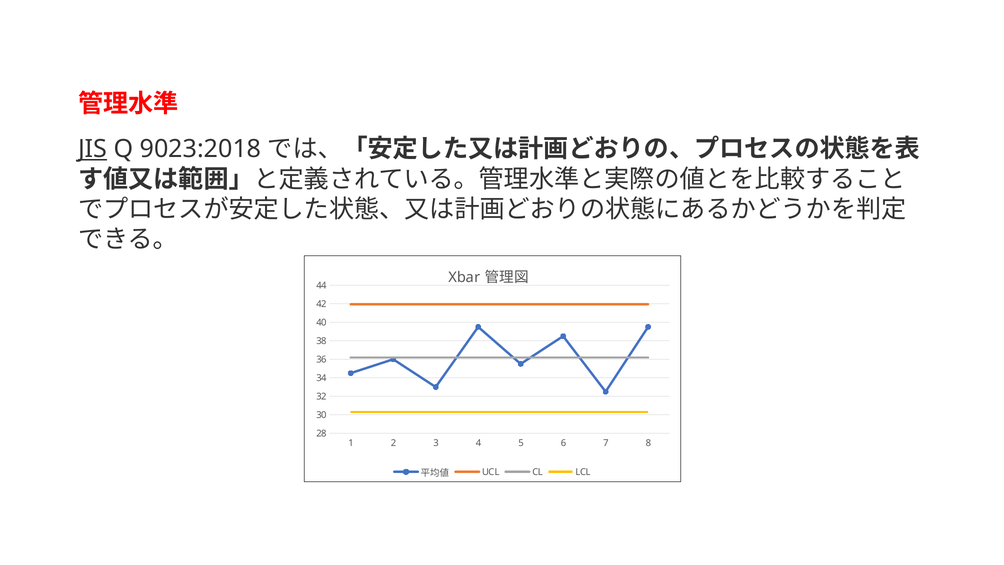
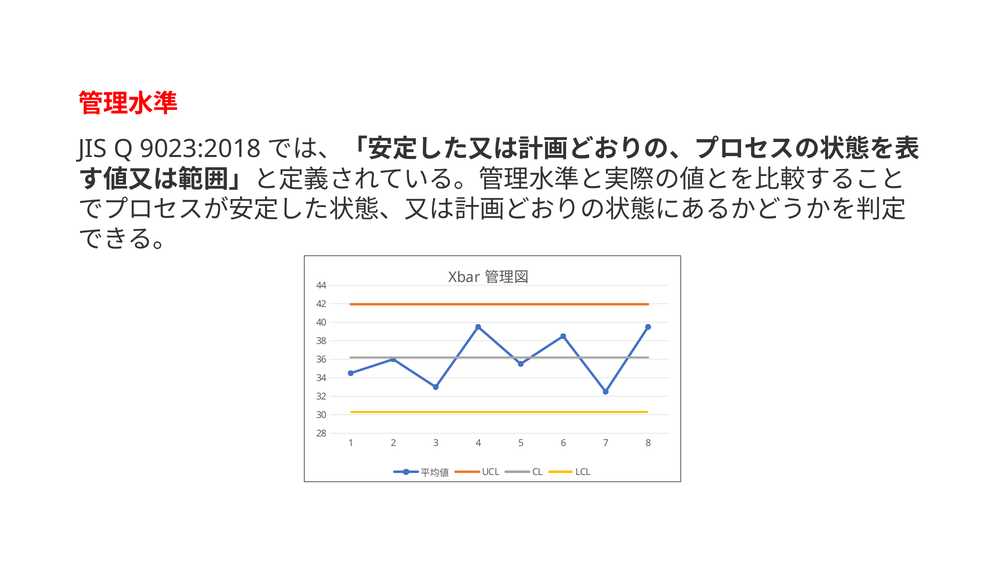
JIS underline: present -> none
